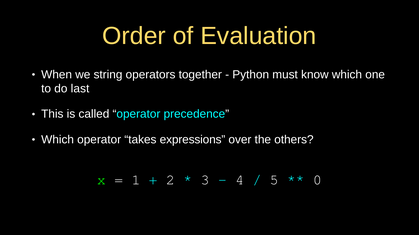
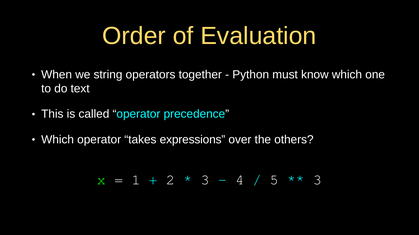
last: last -> text
0 at (318, 180): 0 -> 3
